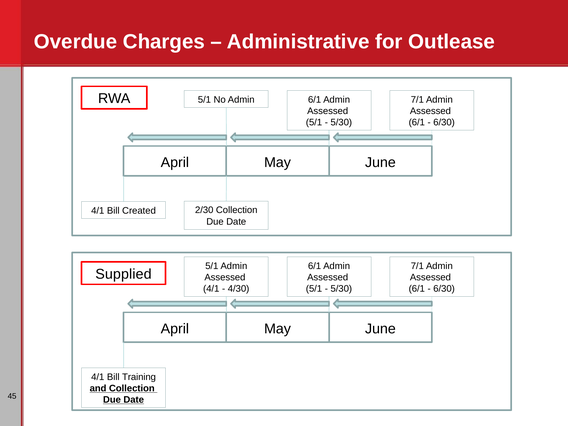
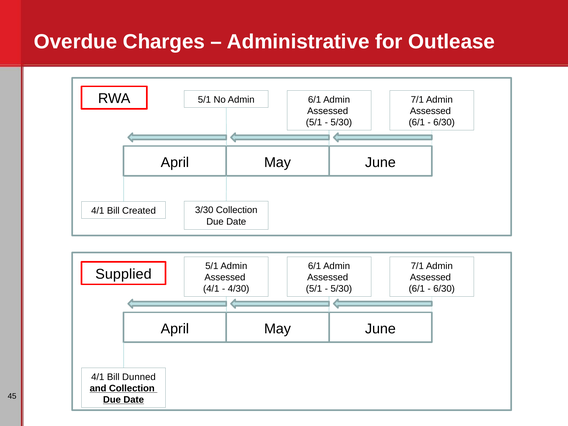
2/30: 2/30 -> 3/30
Training: Training -> Dunned
